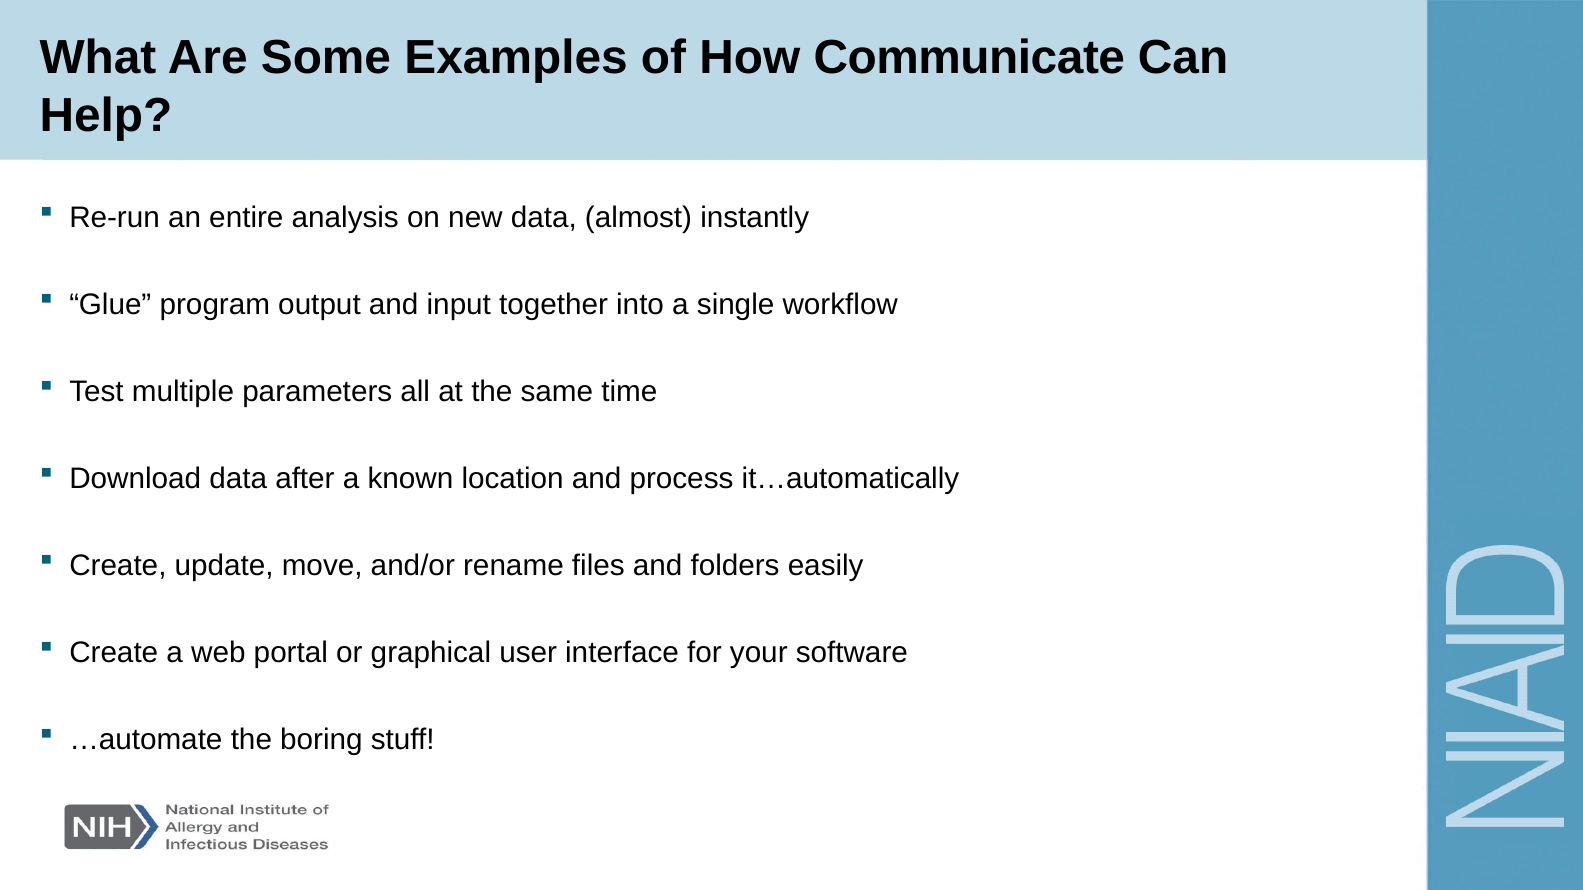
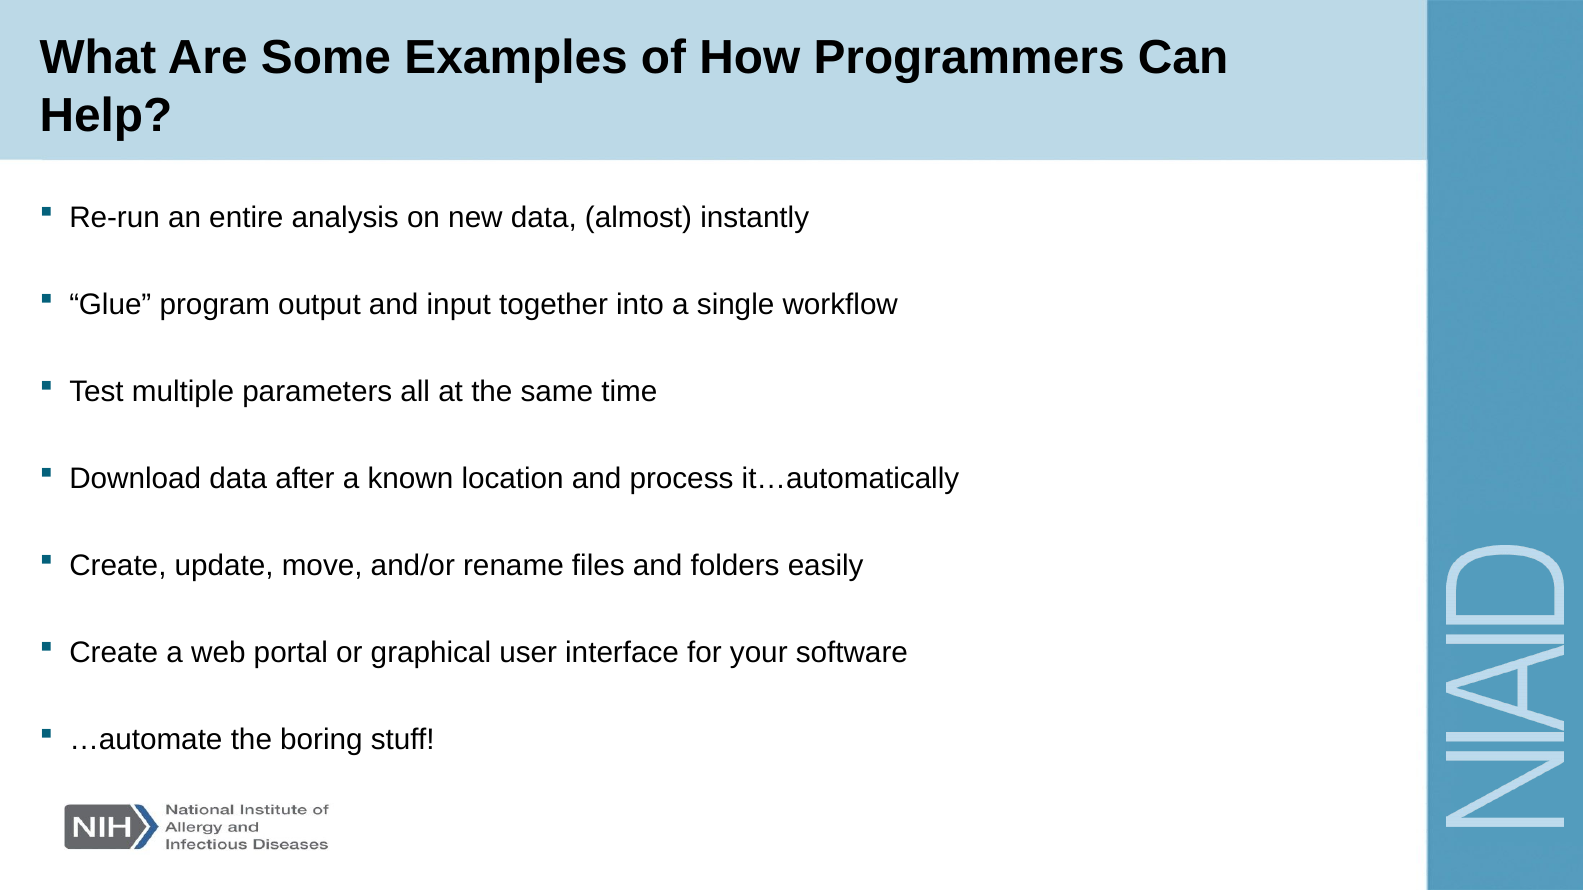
Communicate: Communicate -> Programmers
